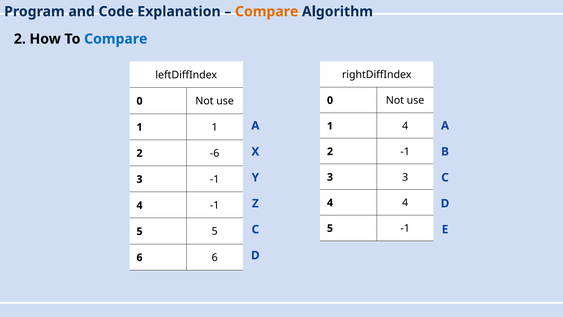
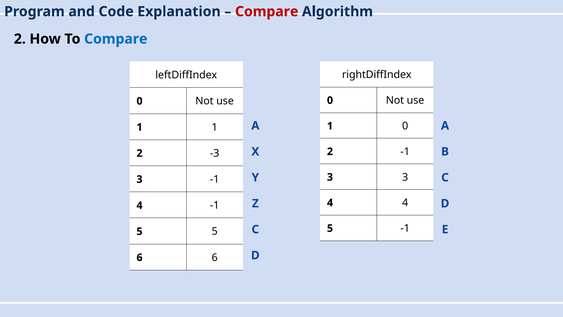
Compare at (267, 12) colour: orange -> red
1 4: 4 -> 0
-6: -6 -> -3
